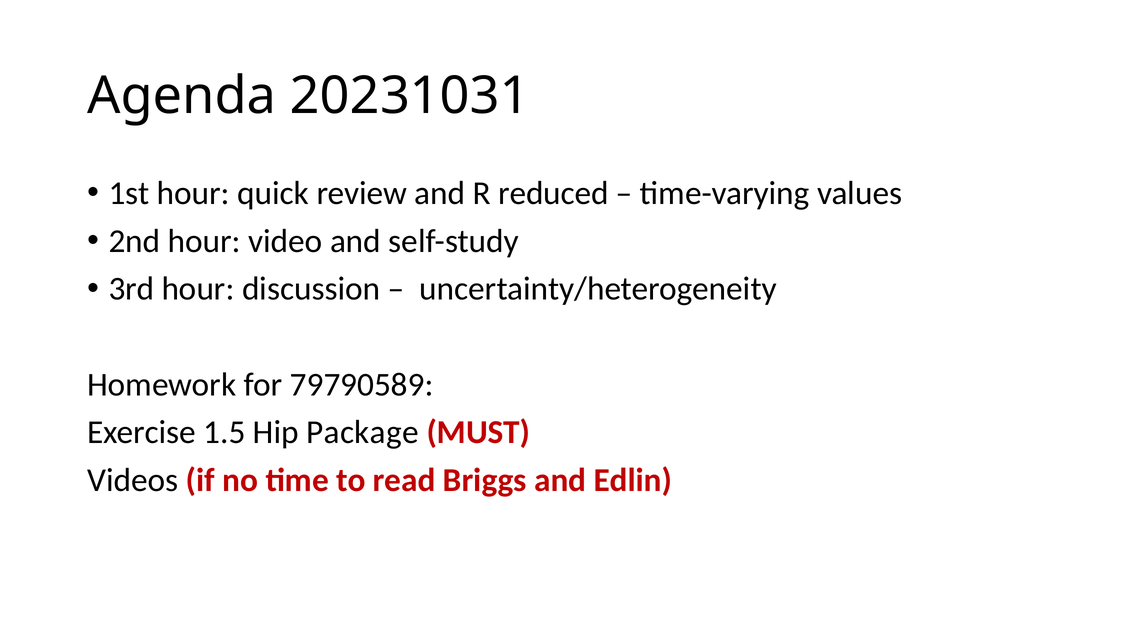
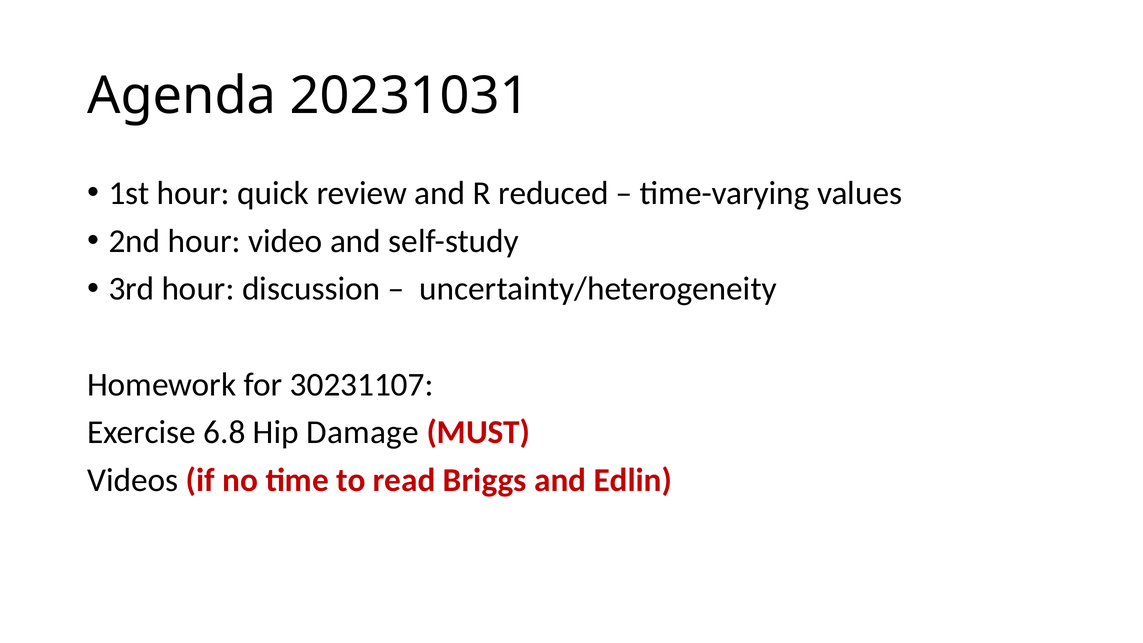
79790589: 79790589 -> 30231107
1.5: 1.5 -> 6.8
Package: Package -> Damage
